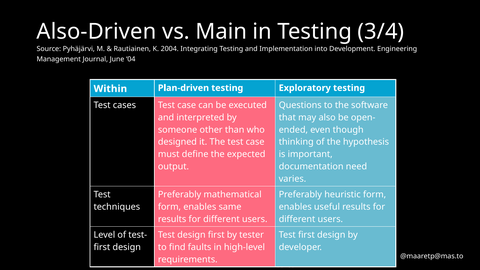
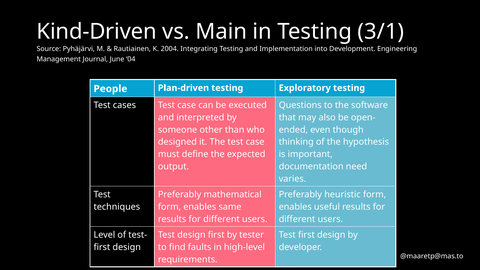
Also-Driven: Also-Driven -> Kind-Driven
3/4: 3/4 -> 3/1
Within: Within -> People
